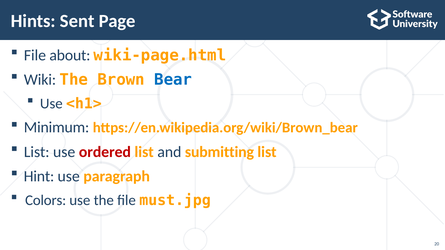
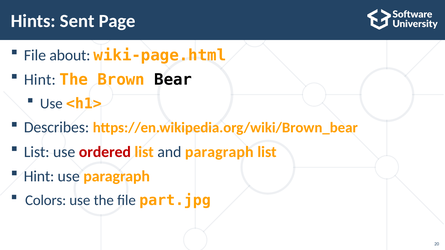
Wiki at (40, 80): Wiki -> Hint
Bear colour: blue -> black
Minimum: Minimum -> Describes
and submitting: submitting -> paragraph
must.jpg: must.jpg -> part.jpg
